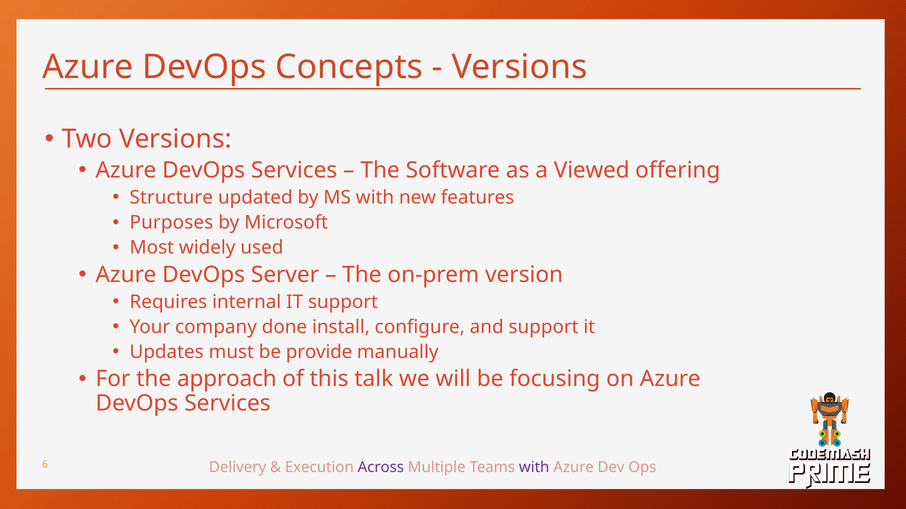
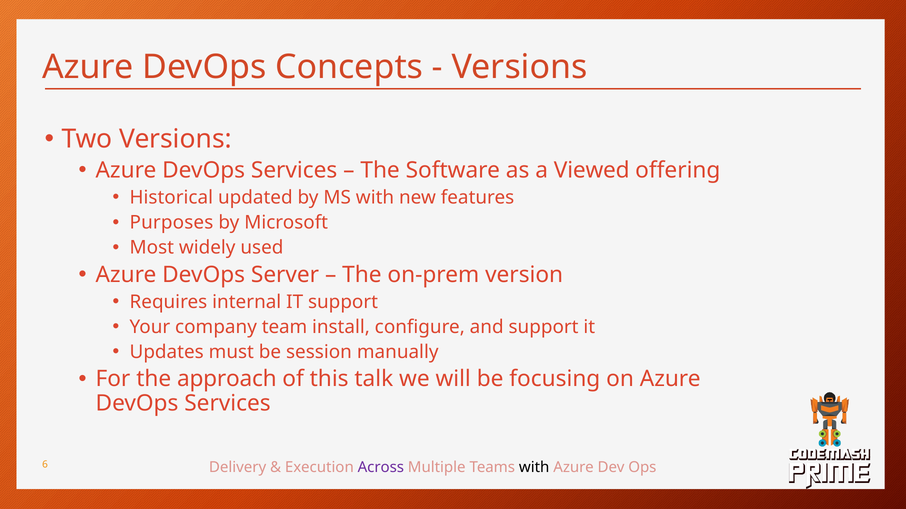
Structure: Structure -> Historical
done: done -> team
provide: provide -> session
with at (534, 468) colour: purple -> black
